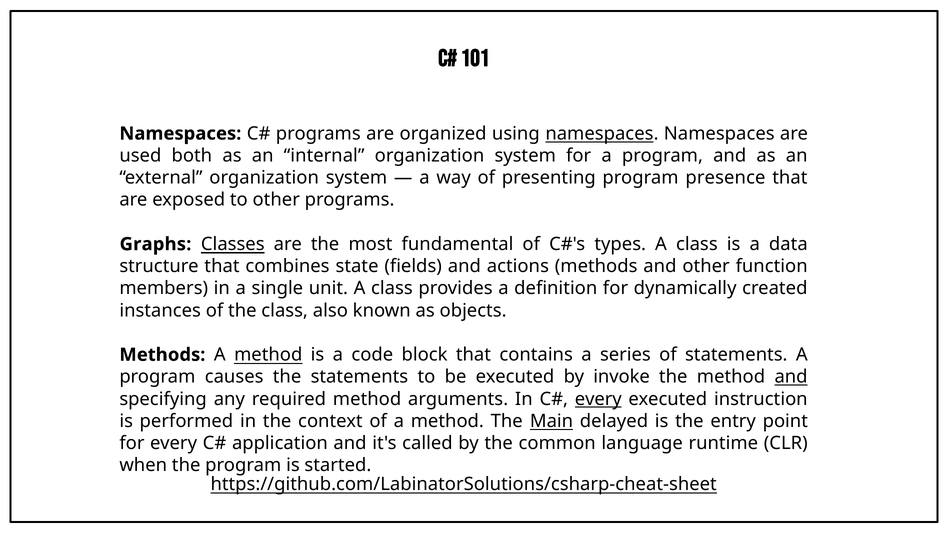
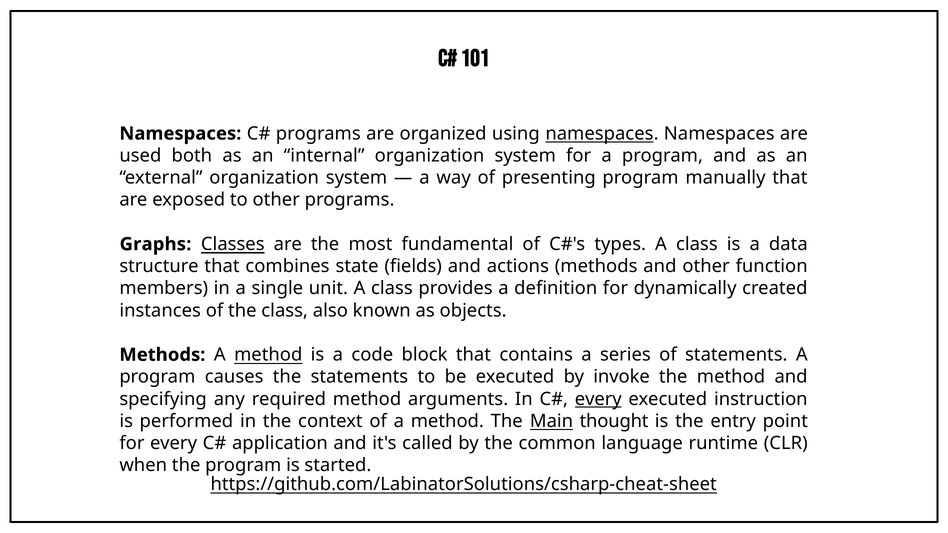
presence: presence -> manually
and at (791, 377) underline: present -> none
delayed: delayed -> thought
